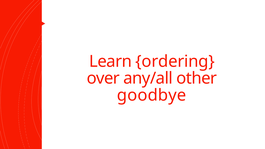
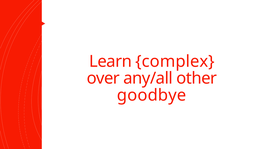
ordering: ordering -> complex
